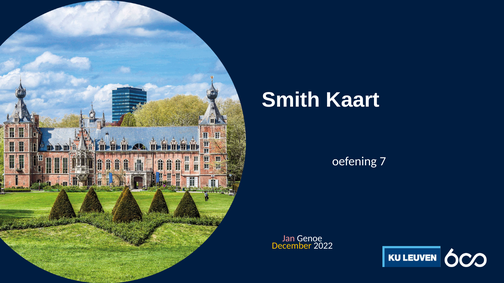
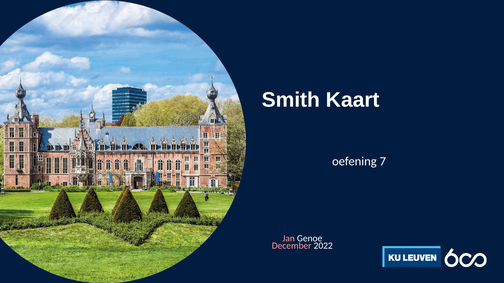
December colour: yellow -> pink
